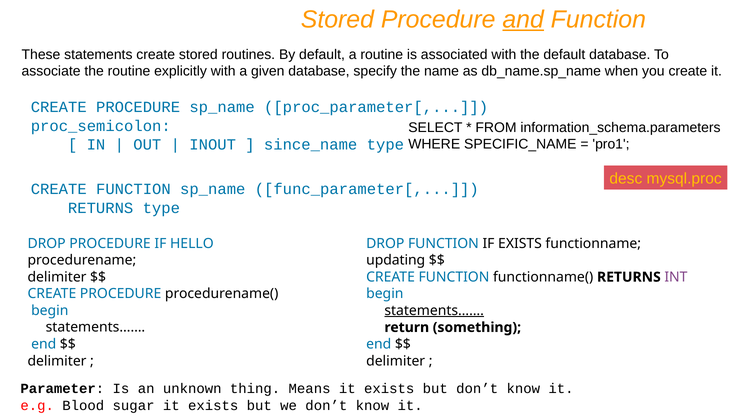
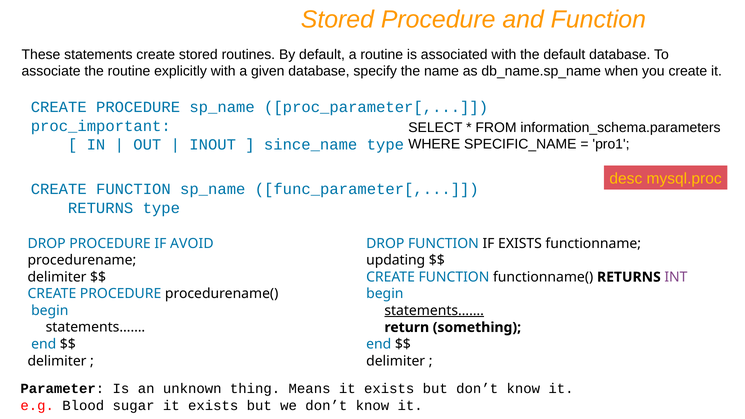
and underline: present -> none
proc_semicolon: proc_semicolon -> proc_important
HELLO: HELLO -> AVOID
